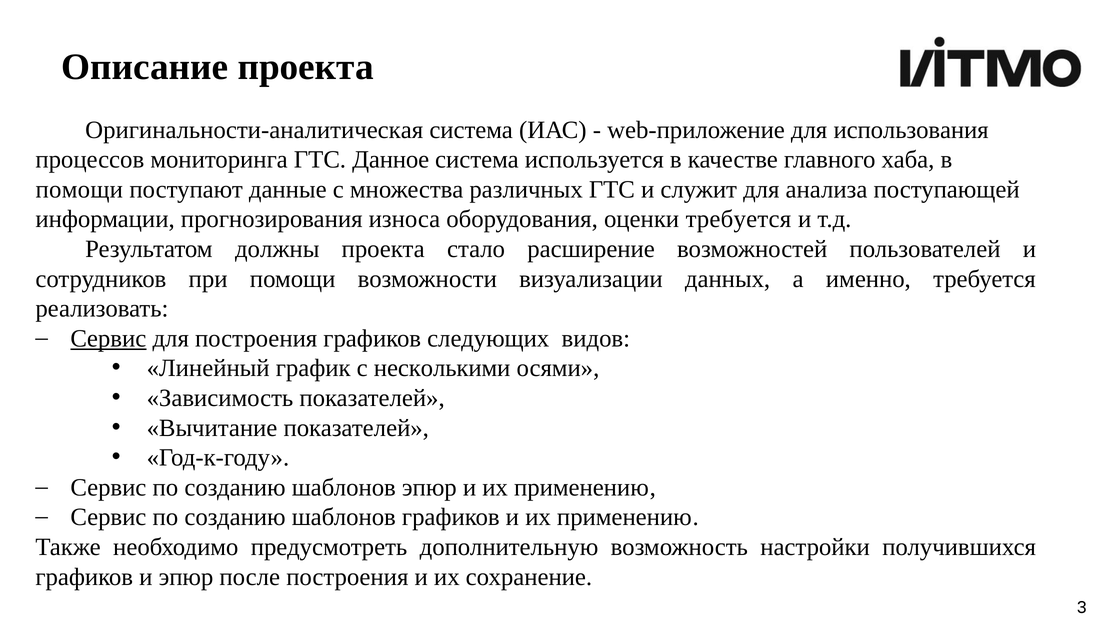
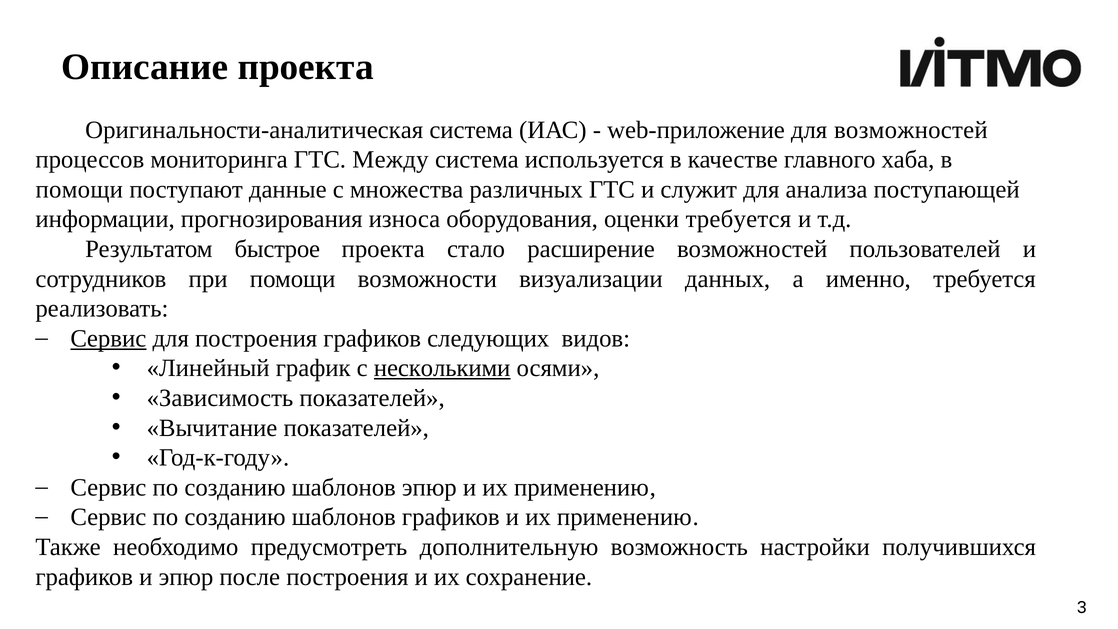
для использования: использования -> возможностей
Данное: Данное -> Между
должны: должны -> быстрое
несколькими underline: none -> present
